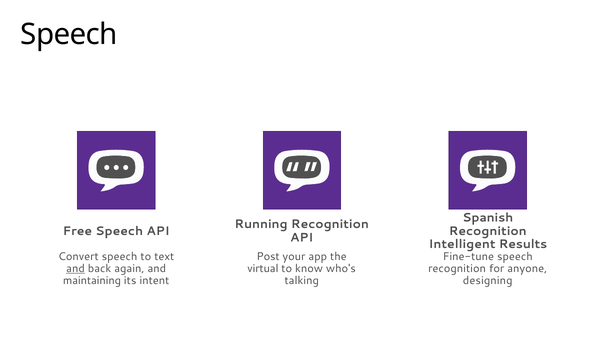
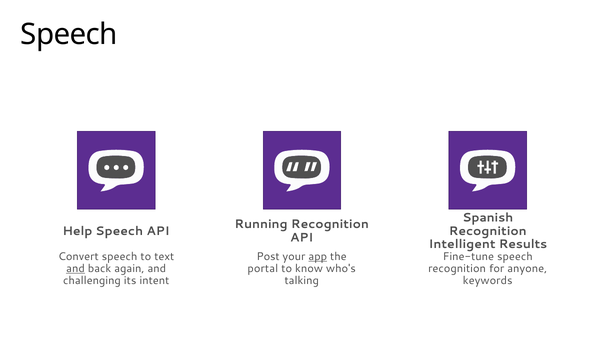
Free: Free -> Help
app underline: none -> present
virtual: virtual -> portal
maintaining: maintaining -> challenging
designing: designing -> keywords
